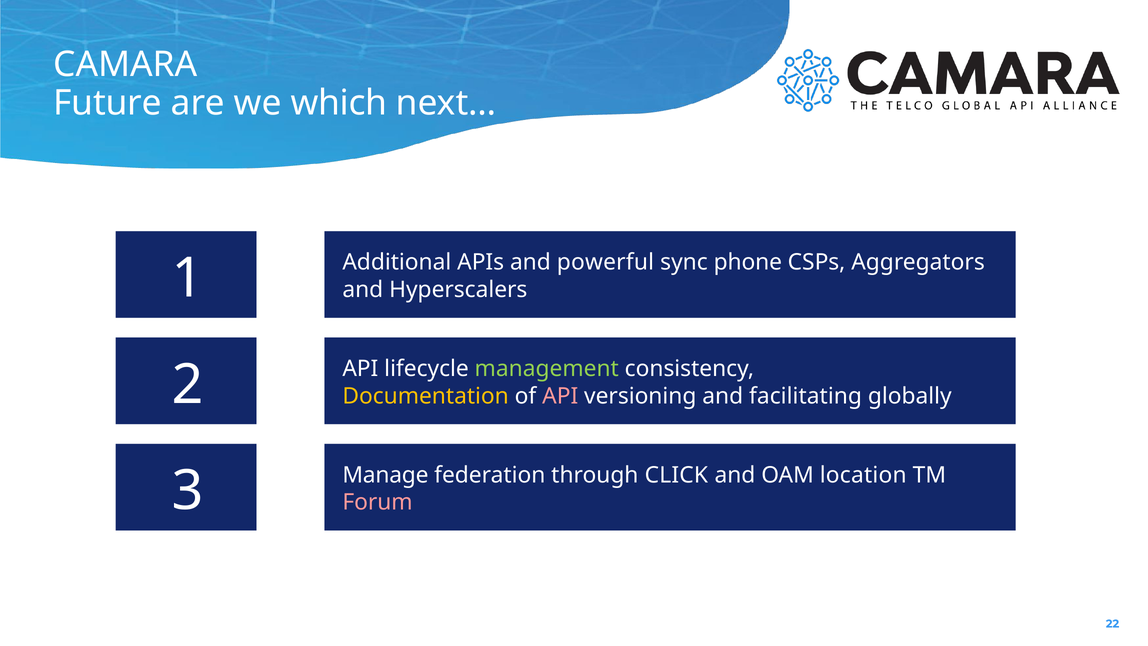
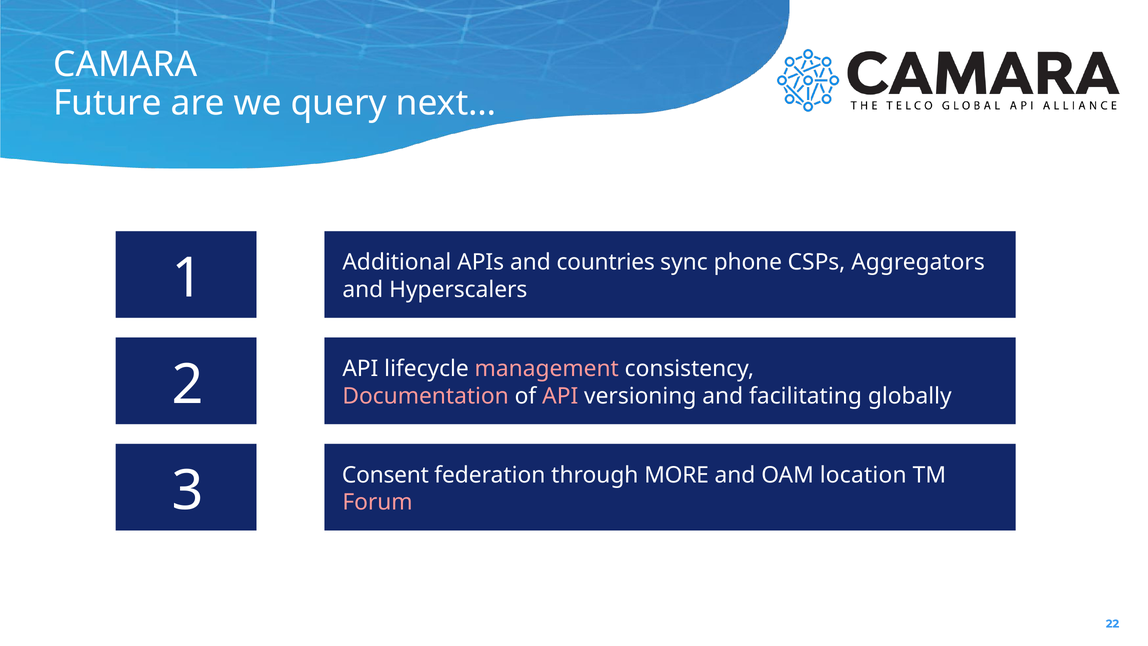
which: which -> query
powerful: powerful -> countries
management colour: light green -> pink
Documentation colour: yellow -> pink
Manage: Manage -> Consent
CLICK: CLICK -> MORE
